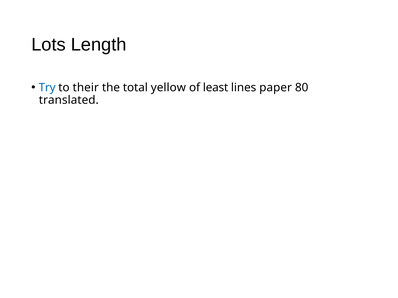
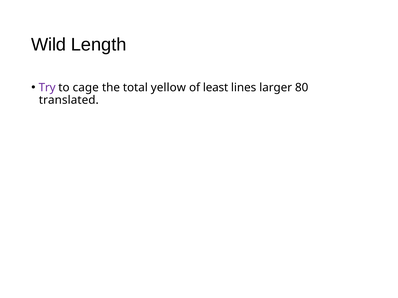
Lots: Lots -> Wild
Try colour: blue -> purple
their: their -> cage
paper: paper -> larger
